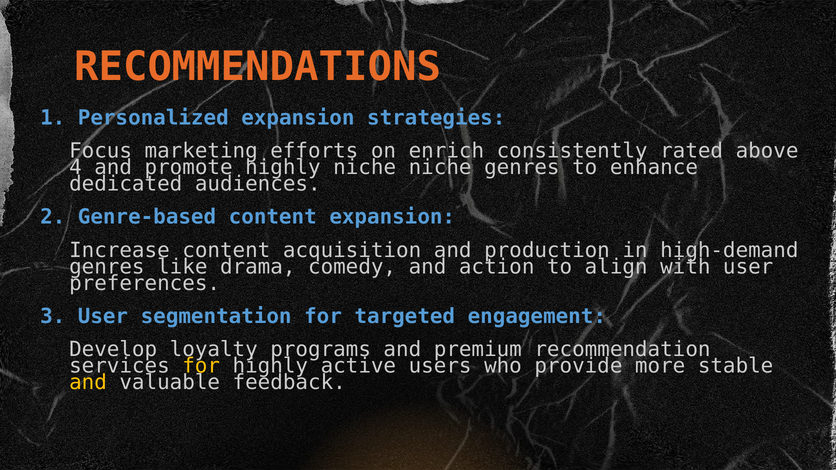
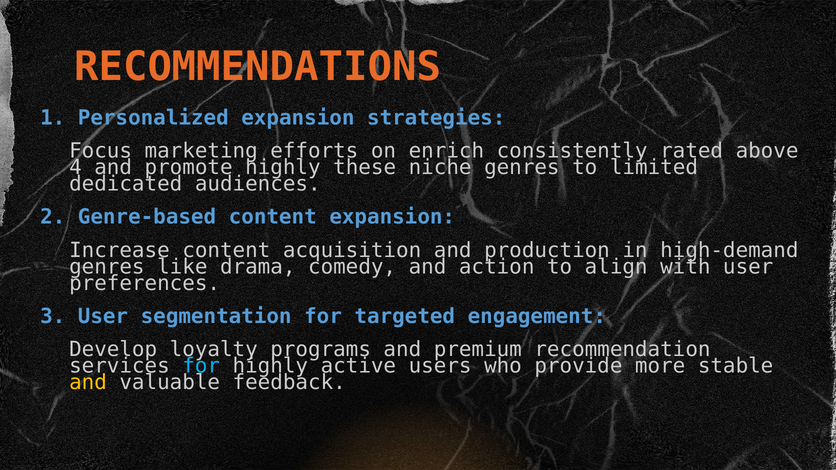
highly niche: niche -> these
enhance: enhance -> limited
for at (201, 366) colour: yellow -> light blue
